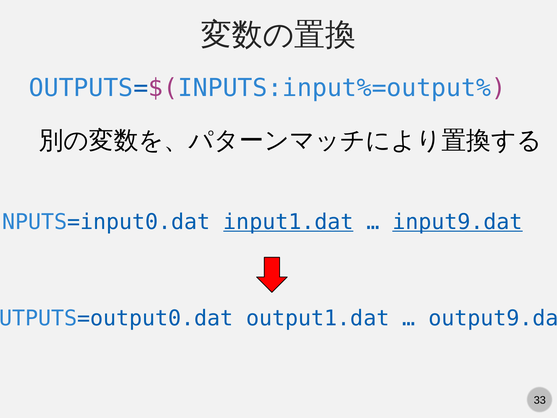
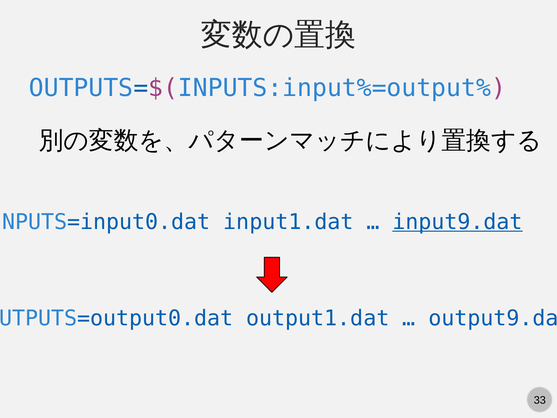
input1.dat underline: present -> none
